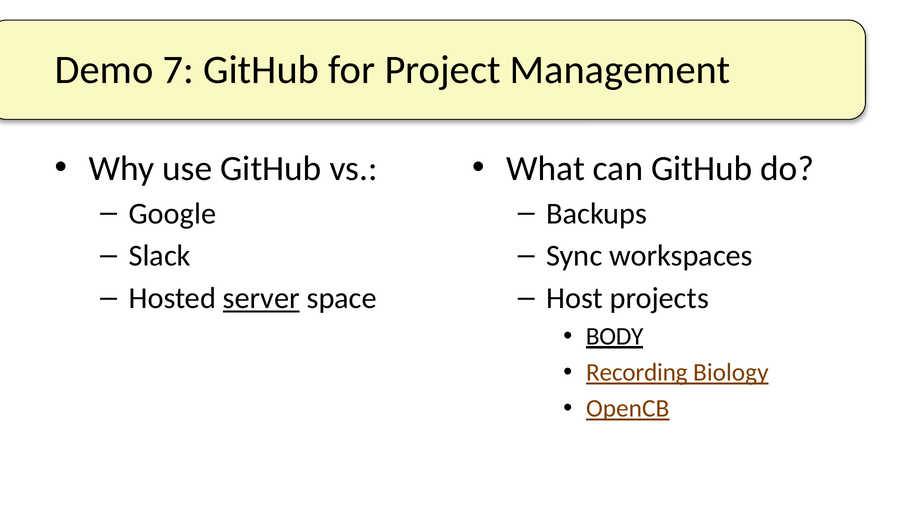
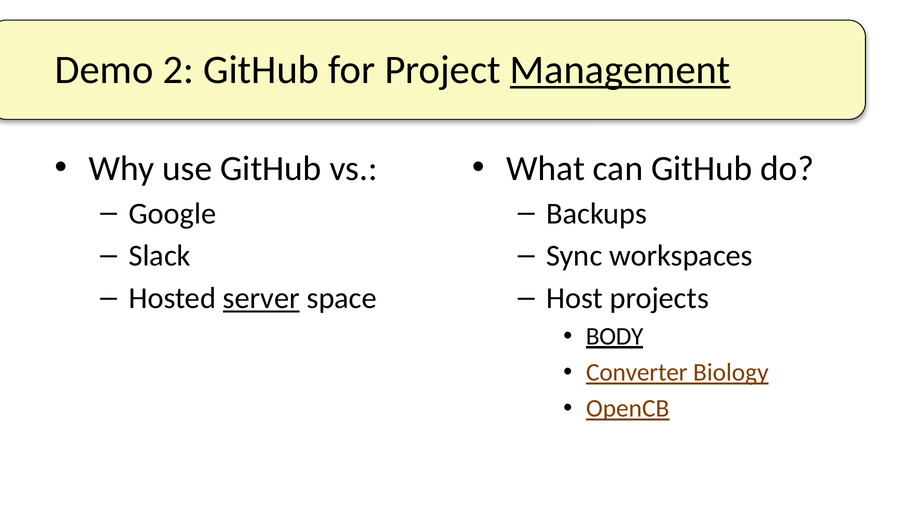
7: 7 -> 2
Management underline: none -> present
Recording: Recording -> Converter
